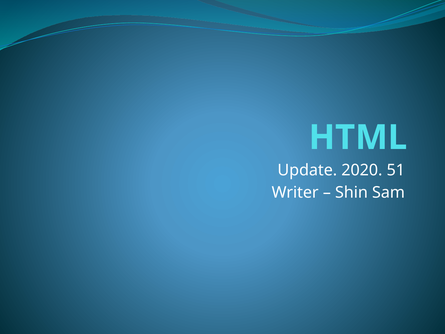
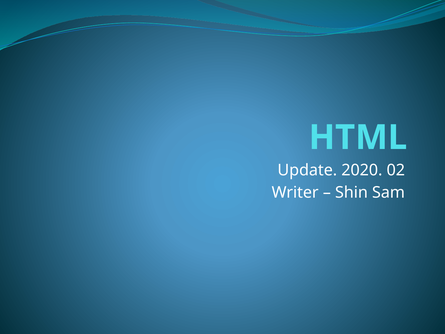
51: 51 -> 02
